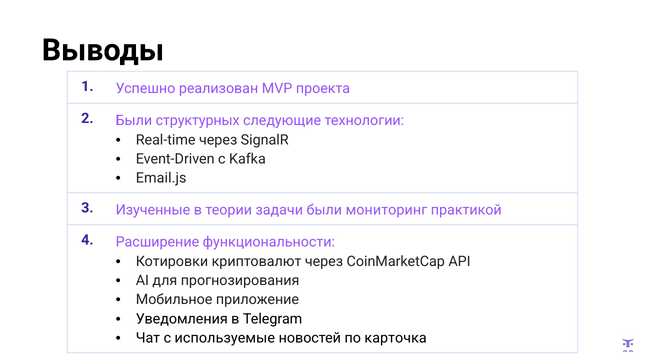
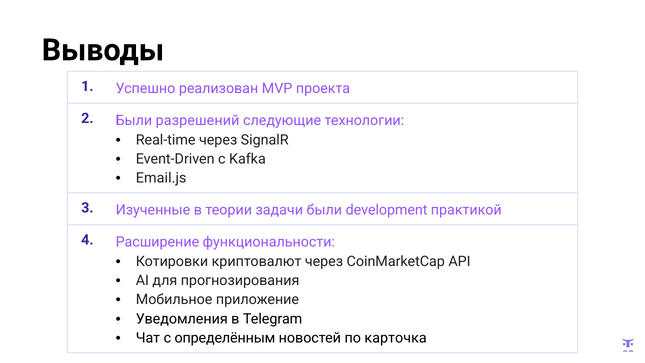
структурных: структурных -> разрешений
мониторинг: мониторинг -> development
используемые: используемые -> определённым
